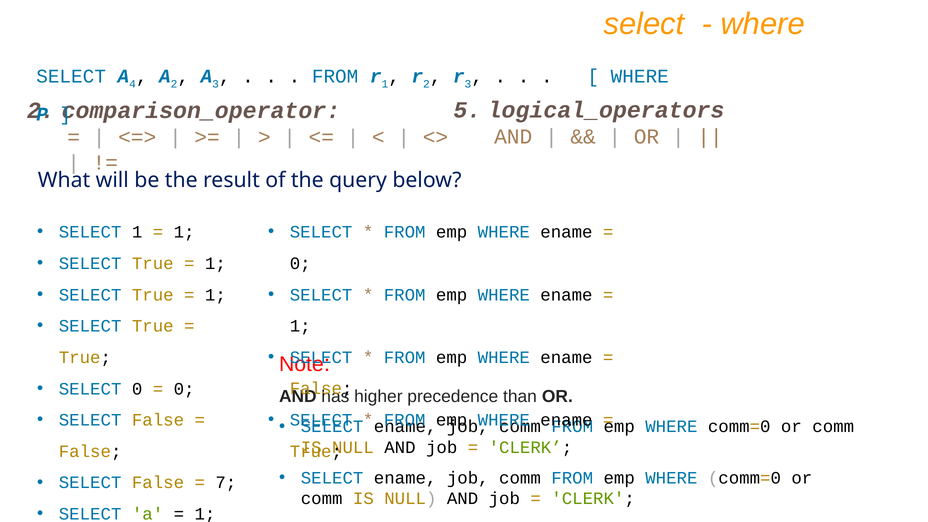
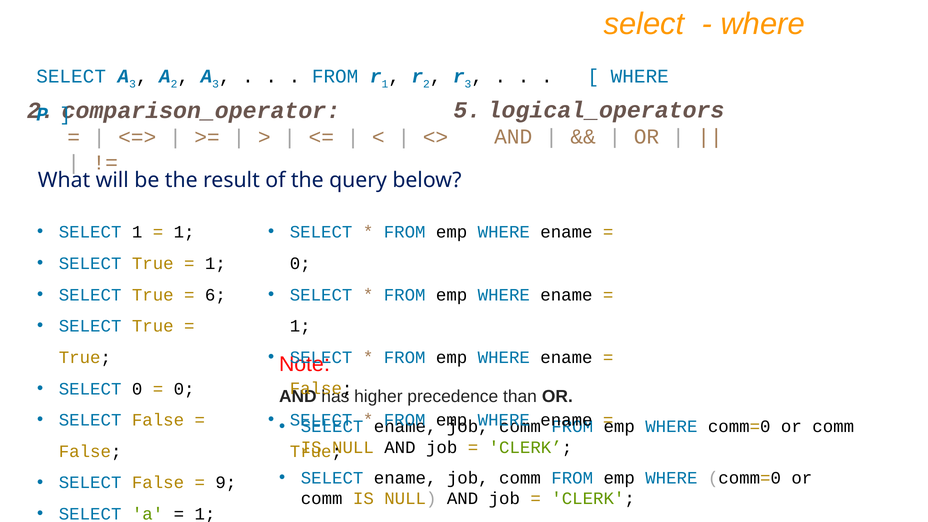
SELECT A 4: 4 -> 3
1 at (215, 295): 1 -> 6
7: 7 -> 9
